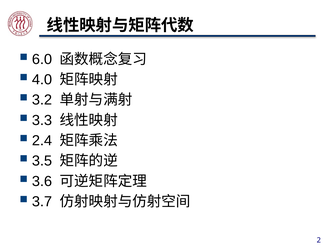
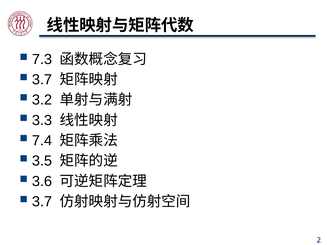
6.0: 6.0 -> 7.3
4.0 at (42, 80): 4.0 -> 3.7
2.4: 2.4 -> 7.4
